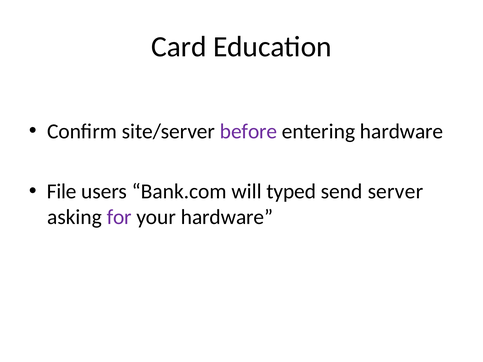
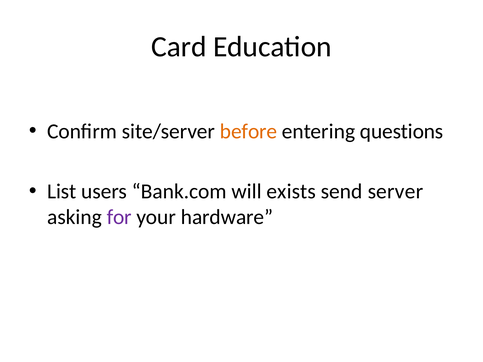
before colour: purple -> orange
entering hardware: hardware -> questions
File: File -> List
typed: typed -> exists
